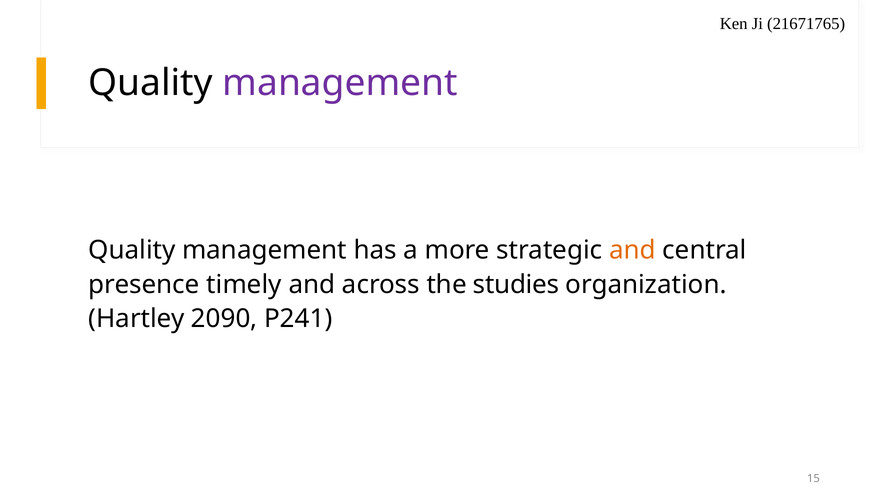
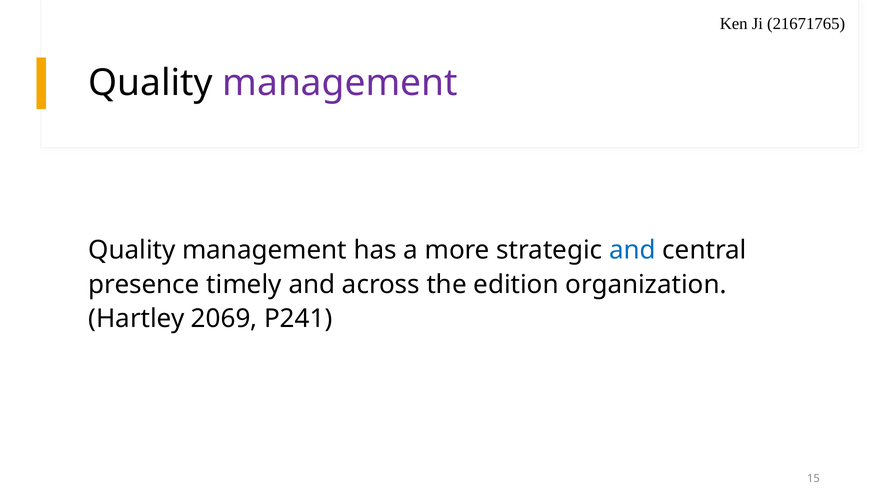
and at (632, 250) colour: orange -> blue
studies: studies -> edition
2090: 2090 -> 2069
